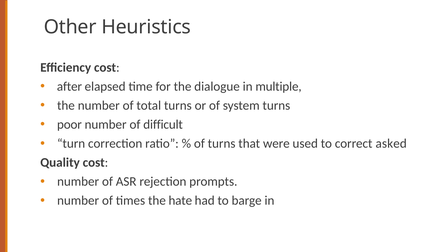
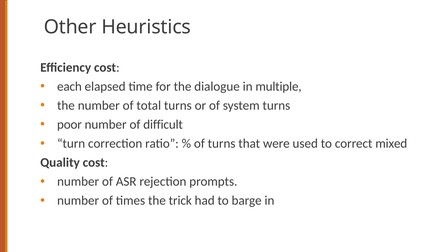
after: after -> each
asked: asked -> mixed
hate: hate -> trick
